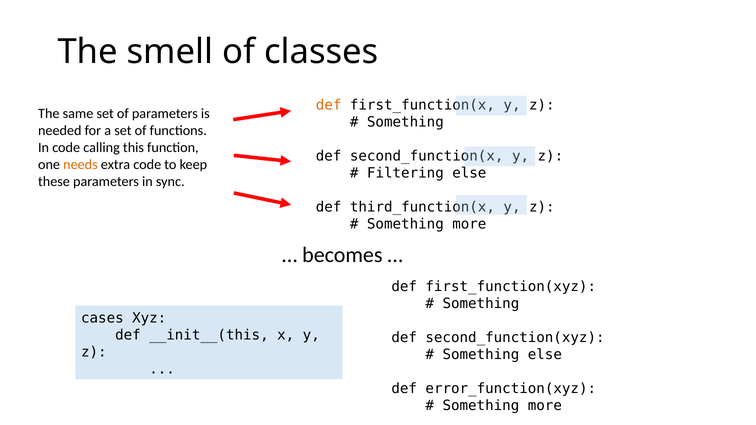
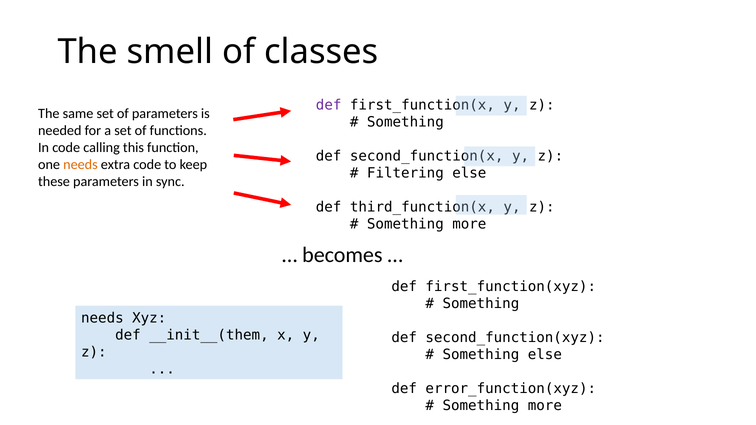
def at (329, 105) colour: orange -> purple
cases at (102, 318): cases -> needs
__init__(this: __init__(this -> __init__(them
